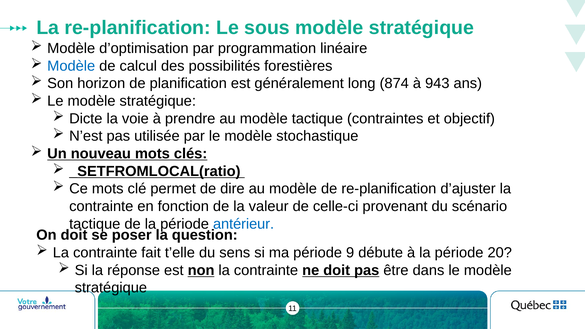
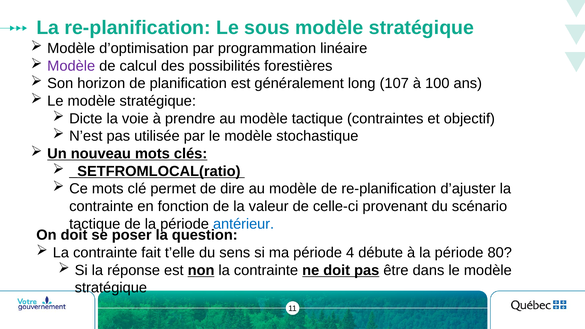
Modèle at (71, 66) colour: blue -> purple
874: 874 -> 107
943: 943 -> 100
9: 9 -> 4
20: 20 -> 80
